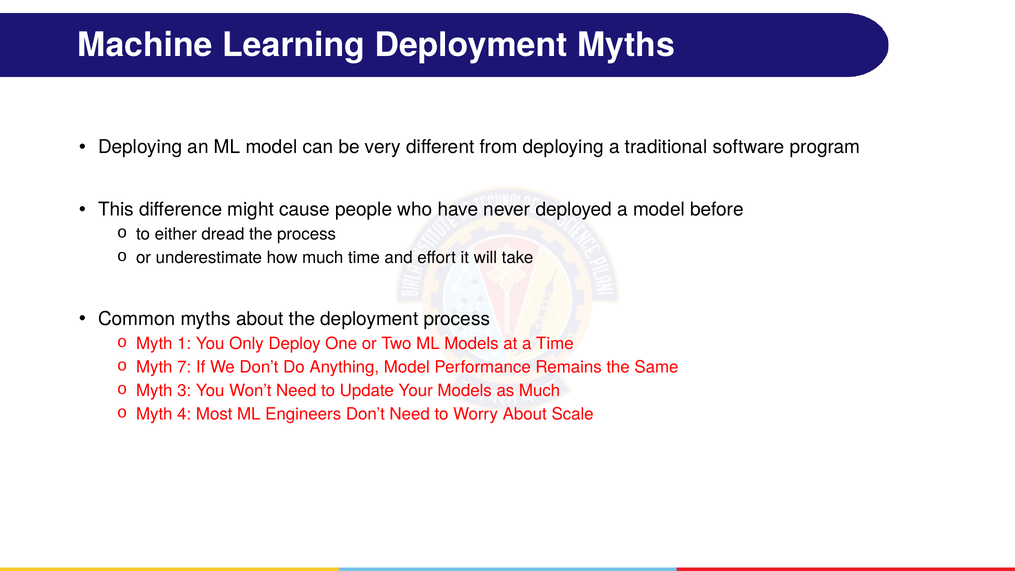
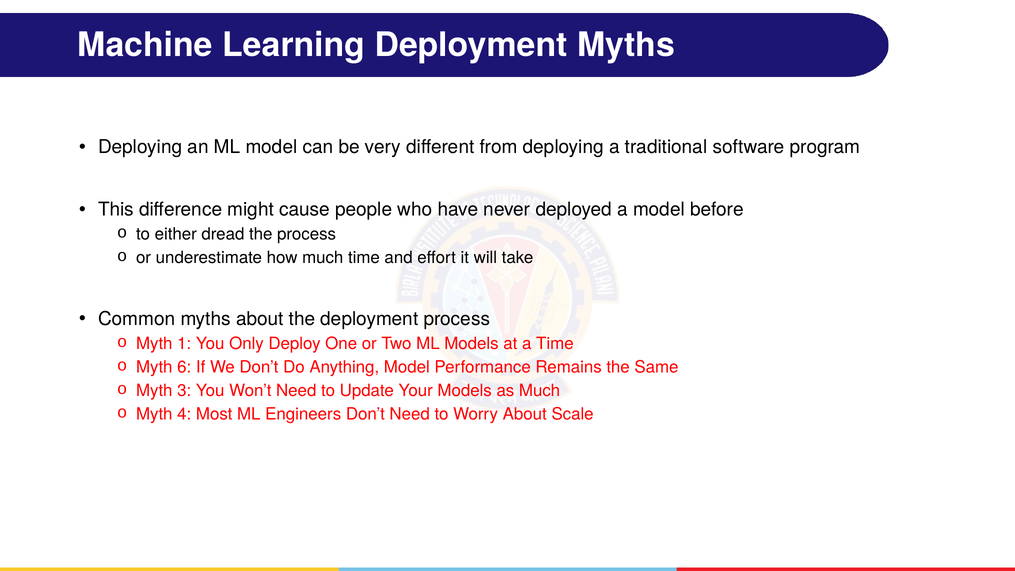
7: 7 -> 6
